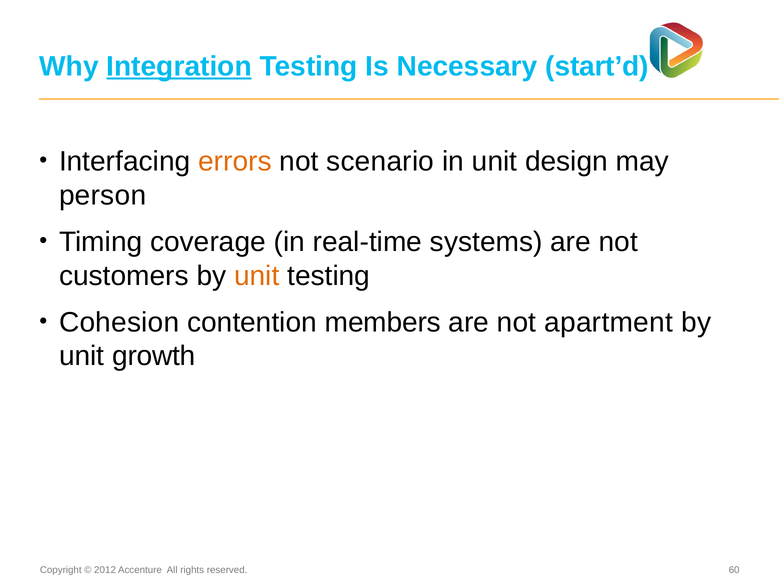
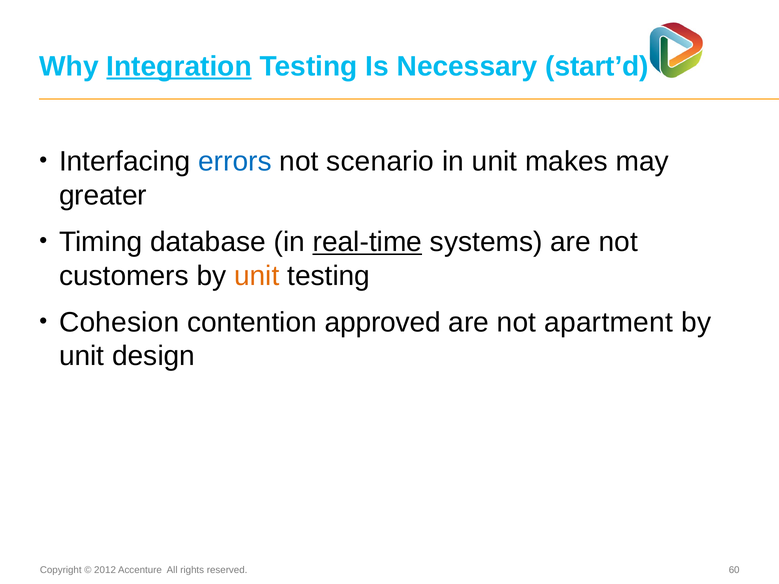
errors colour: orange -> blue
design: design -> makes
person: person -> greater
coverage: coverage -> database
real-time underline: none -> present
members: members -> approved
growth: growth -> design
